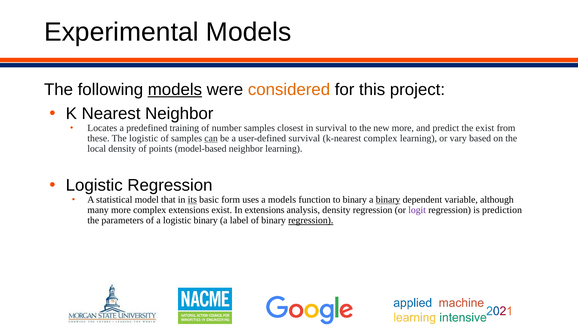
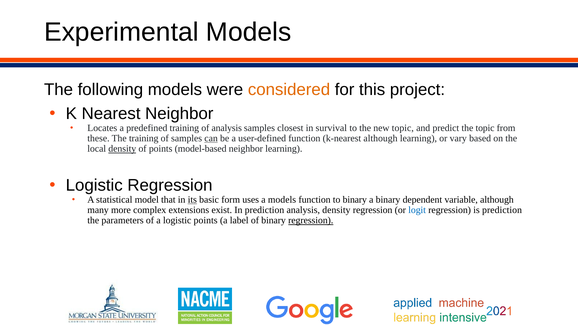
models at (175, 90) underline: present -> none
of number: number -> analysis
new more: more -> topic
the exist: exist -> topic
The logistic: logistic -> training
user-defined survival: survival -> function
k-nearest complex: complex -> although
density at (122, 149) underline: none -> present
binary at (388, 200) underline: present -> none
In extensions: extensions -> prediction
logit colour: purple -> blue
logistic binary: binary -> points
